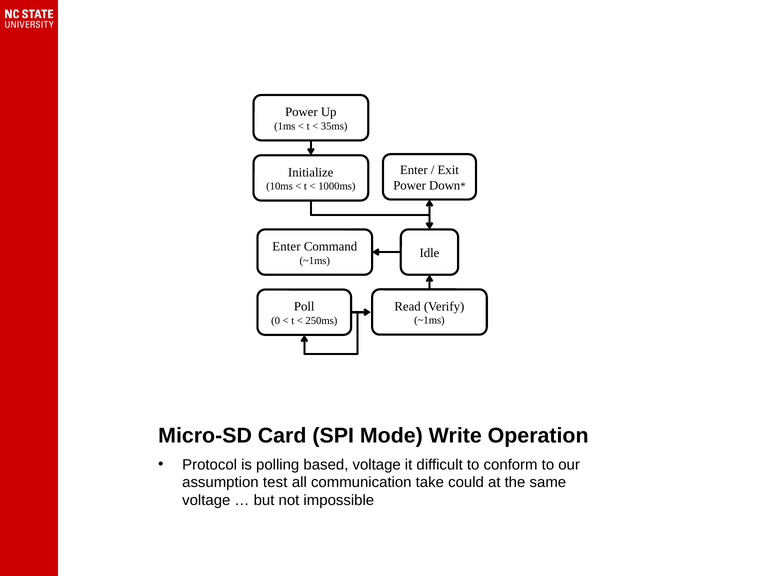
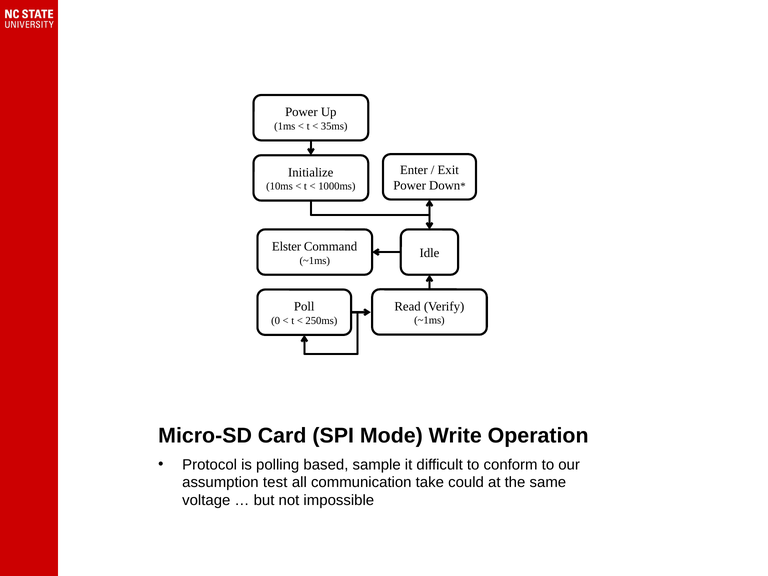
Enter at (286, 247): Enter -> Elster
based voltage: voltage -> sample
